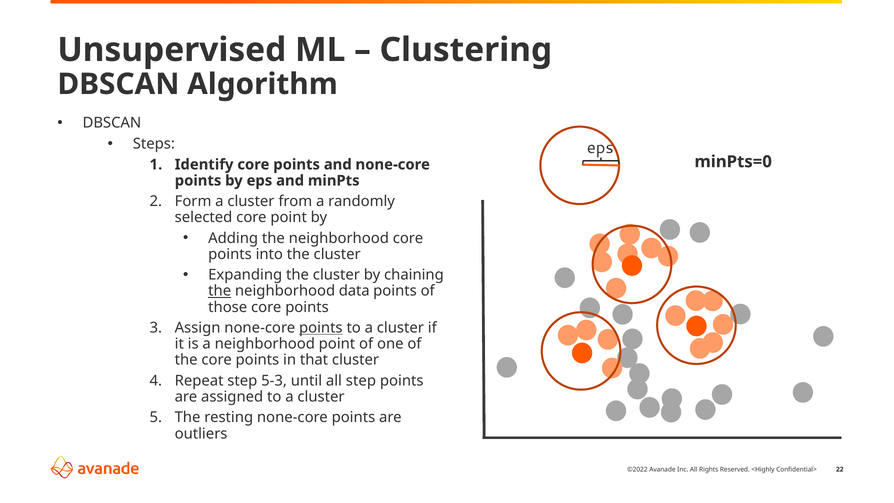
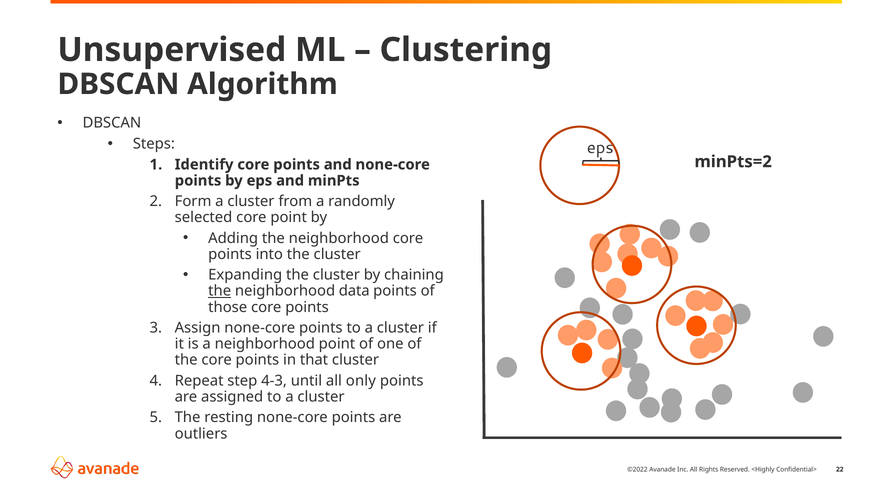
minPts=0: minPts=0 -> minPts=2
points at (321, 328) underline: present -> none
5-3: 5-3 -> 4-3
all step: step -> only
